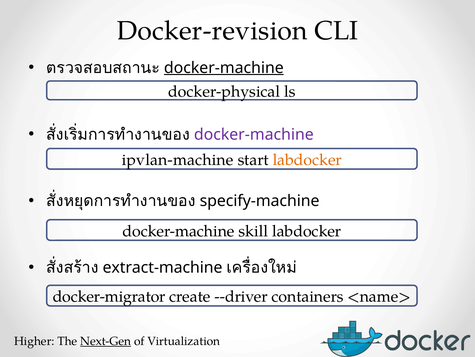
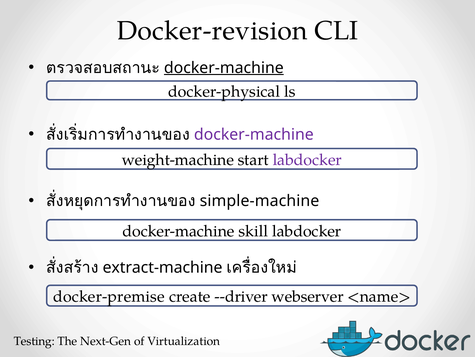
ipvlan-machine: ipvlan-machine -> weight-machine
labdocker at (307, 160) colour: orange -> purple
specify-machine: specify-machine -> simple-machine
docker-migrator: docker-migrator -> docker-premise
containers: containers -> webserver
Higher: Higher -> Testing
Next-Gen underline: present -> none
